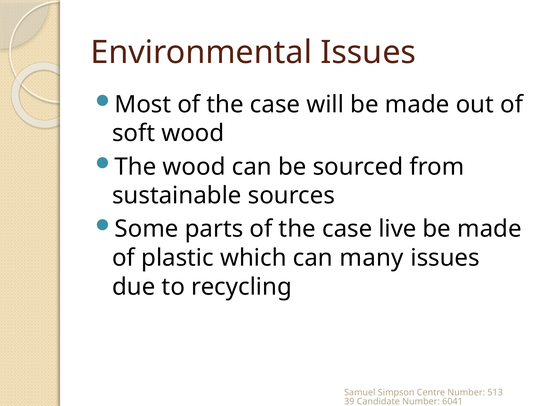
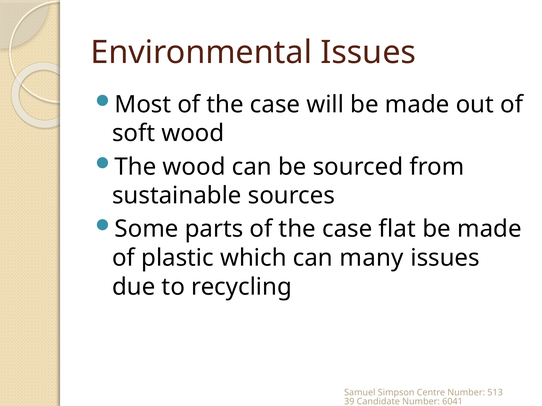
live: live -> flat
